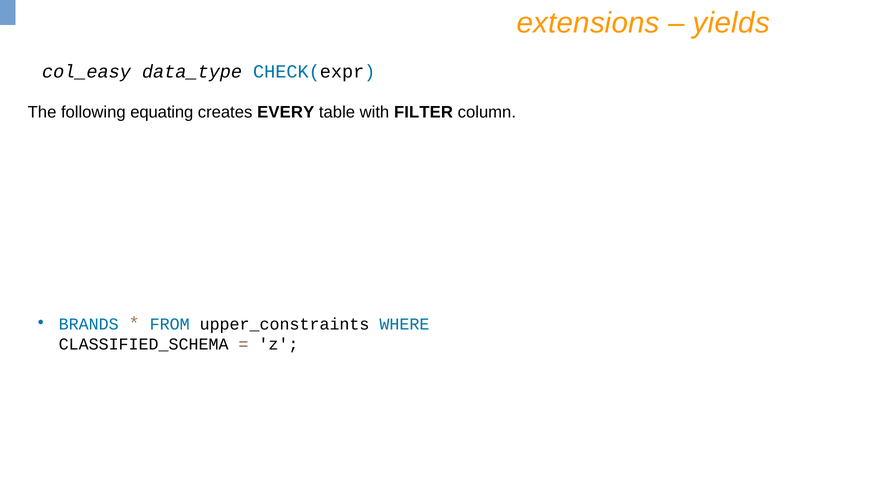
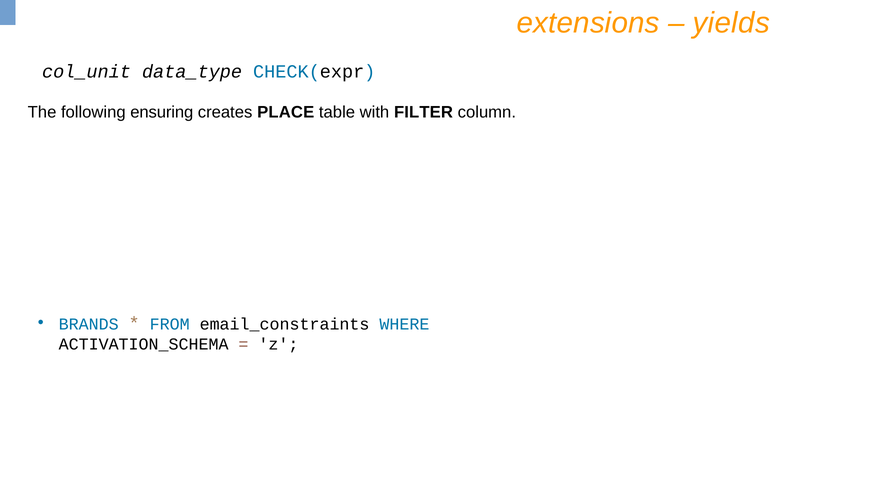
col_easy: col_easy -> col_unit
equating: equating -> ensuring
EVERY: EVERY -> PLACE
upper_constraints: upper_constraints -> email_constraints
CLASSIFIED_SCHEMA: CLASSIFIED_SCHEMA -> ACTIVATION_SCHEMA
